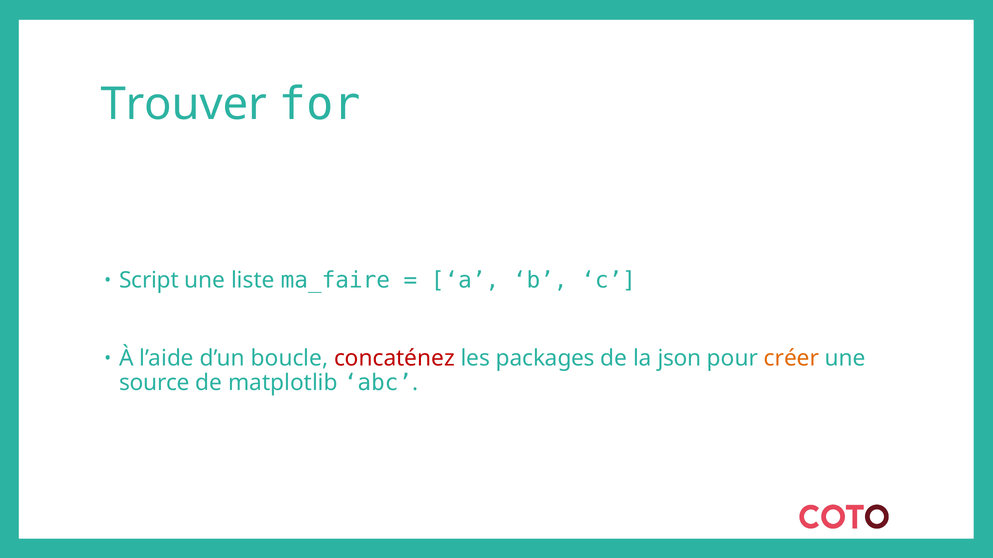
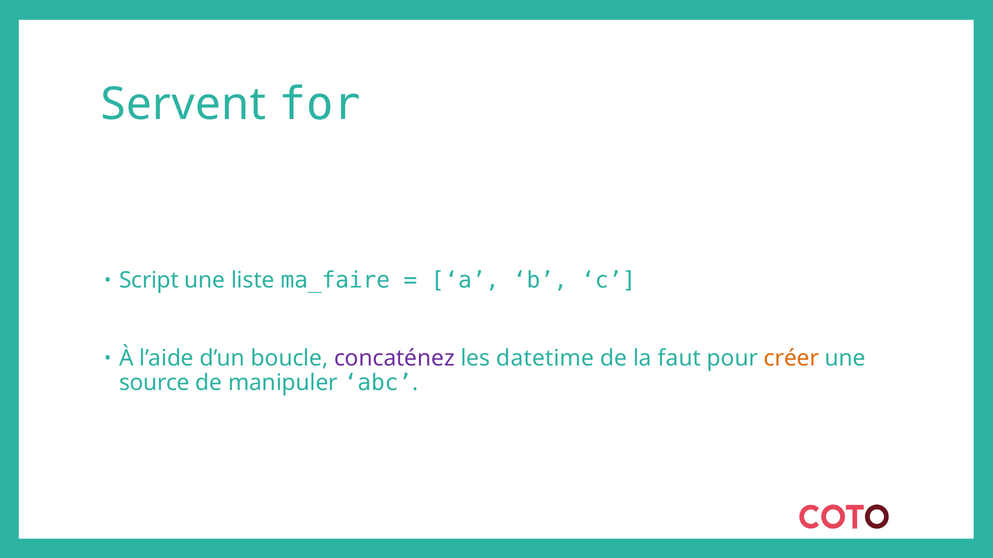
Trouver: Trouver -> Servent
concaténez colour: red -> purple
packages: packages -> datetime
json: json -> faut
matplotlib: matplotlib -> manipuler
